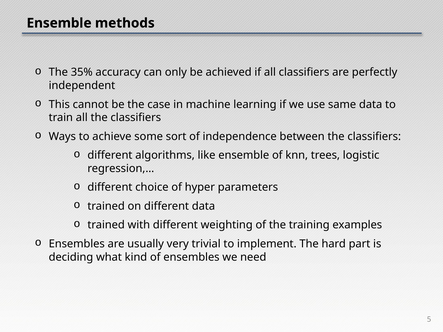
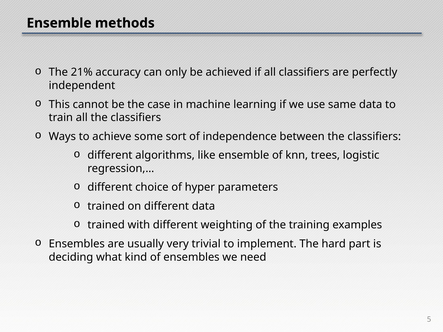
35%: 35% -> 21%
